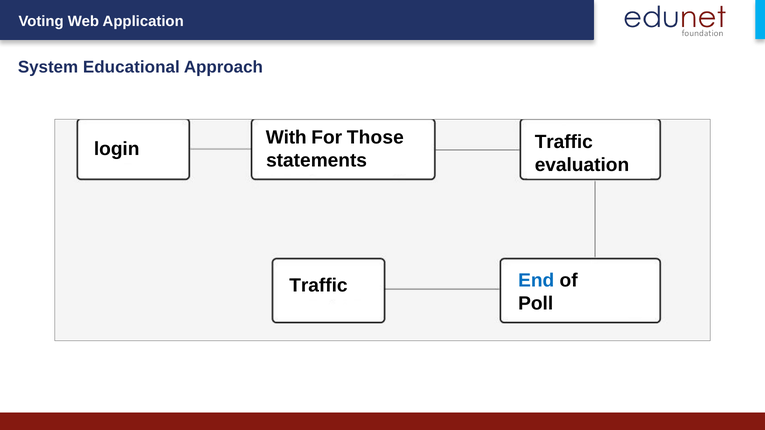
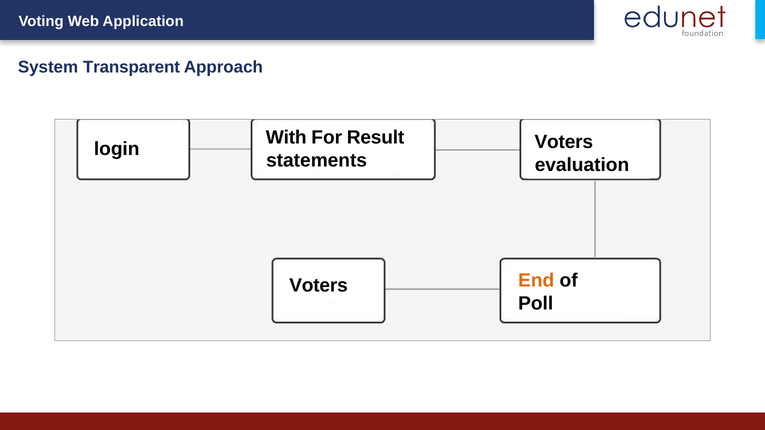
Educational: Educational -> Transparent
Those: Those -> Result
Traffic at (564, 142): Traffic -> Voters
End colour: blue -> orange
Traffic at (318, 286): Traffic -> Voters
